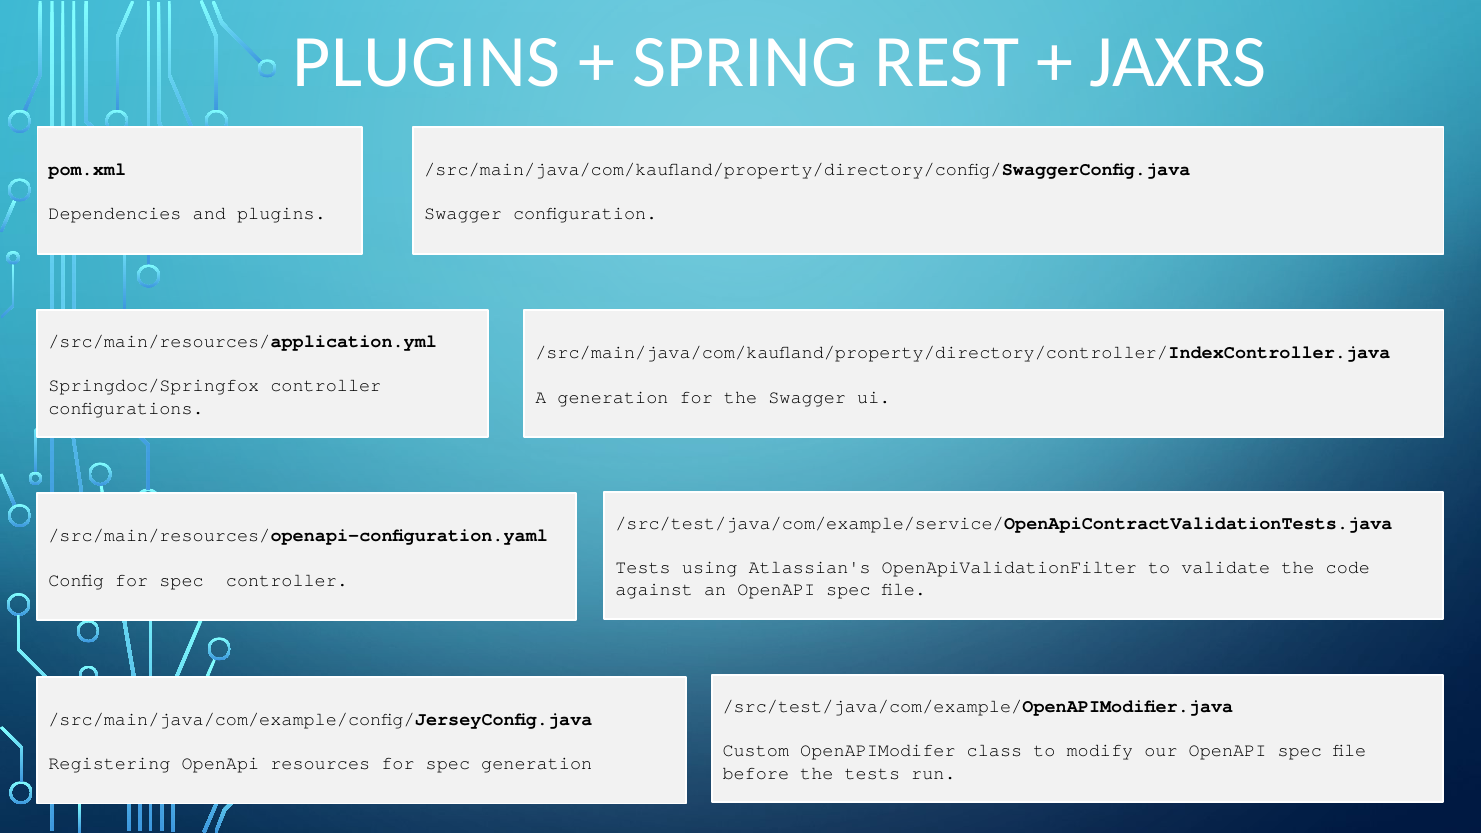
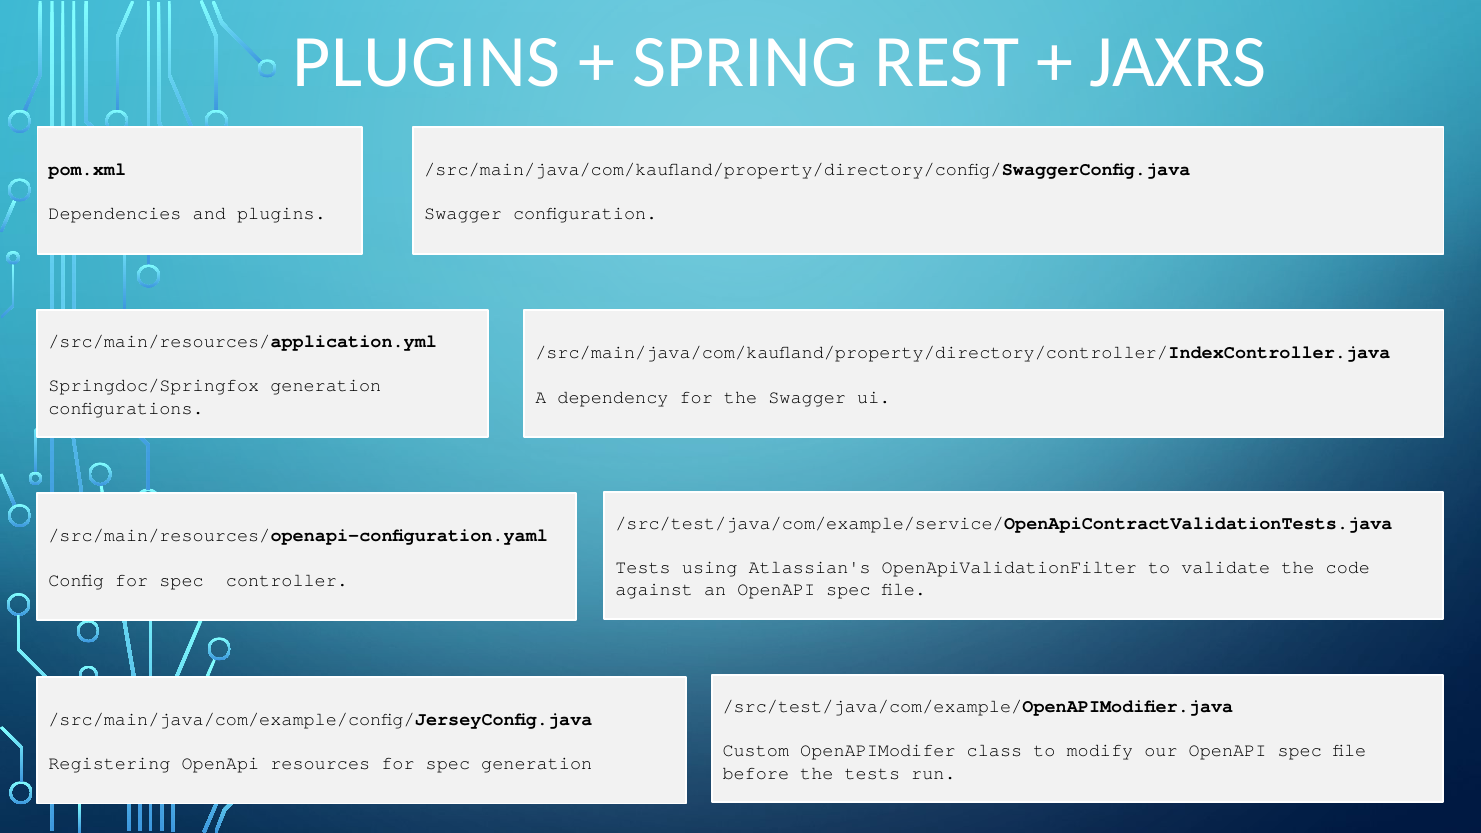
Springdoc/Springfox controller: controller -> generation
A generation: generation -> dependency
